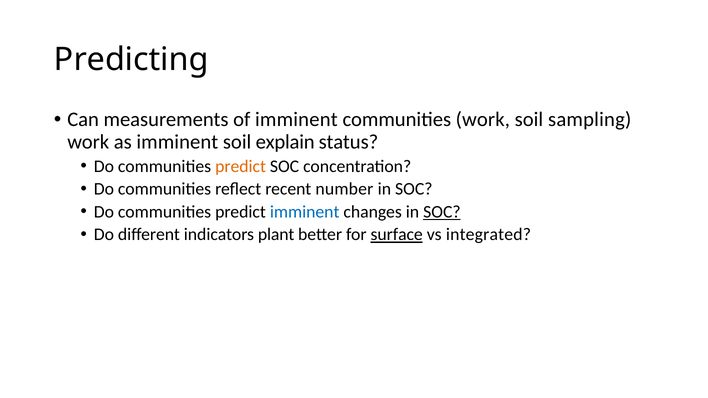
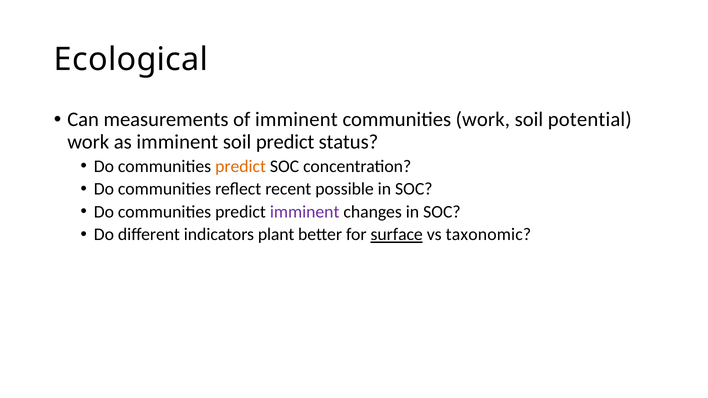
Predicting: Predicting -> Ecological
sampling: sampling -> potential
soil explain: explain -> predict
number: number -> possible
imminent at (305, 212) colour: blue -> purple
SOC at (442, 212) underline: present -> none
integrated: integrated -> taxonomic
